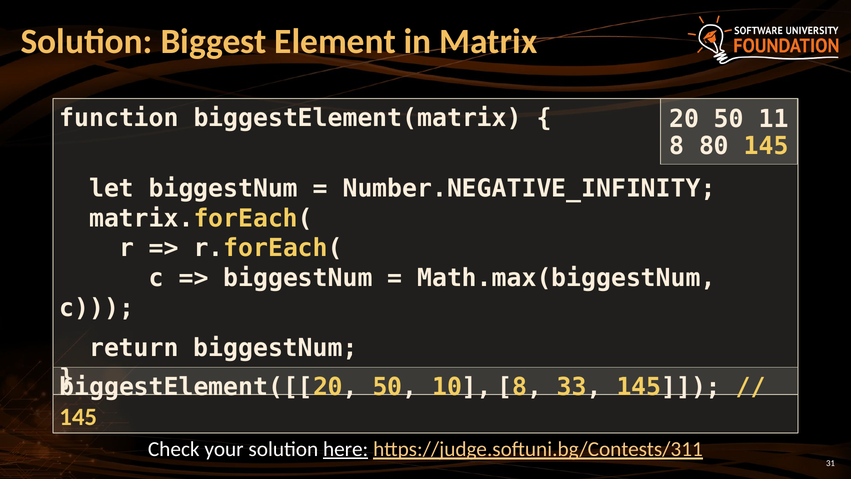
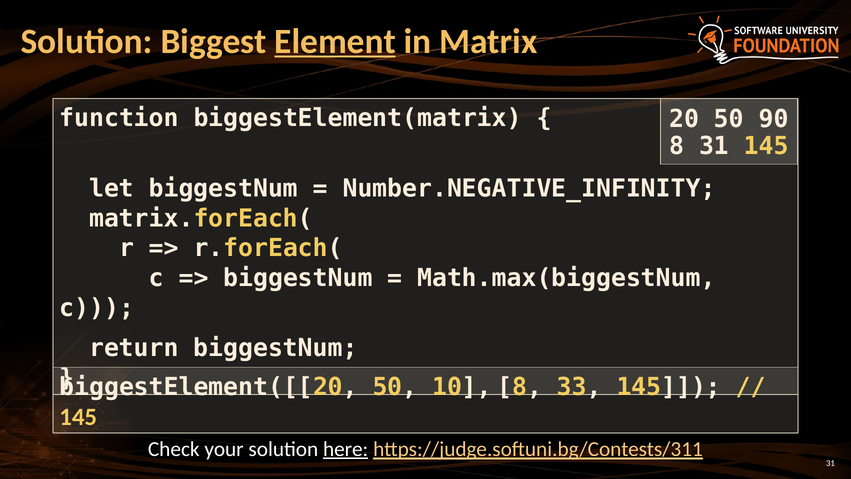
Element underline: none -> present
11: 11 -> 90
8 80: 80 -> 31
